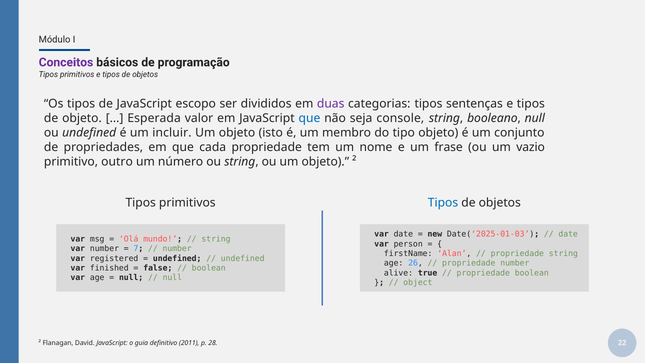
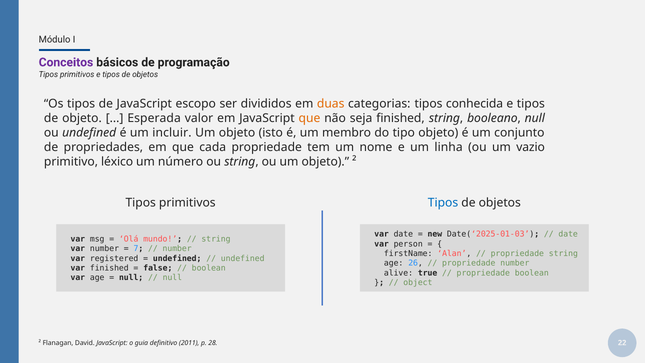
duas colour: purple -> orange
sentenças: sentenças -> conhecida
que at (309, 118) colour: blue -> orange
seja console: console -> finished
frase: frase -> linha
outro: outro -> léxico
